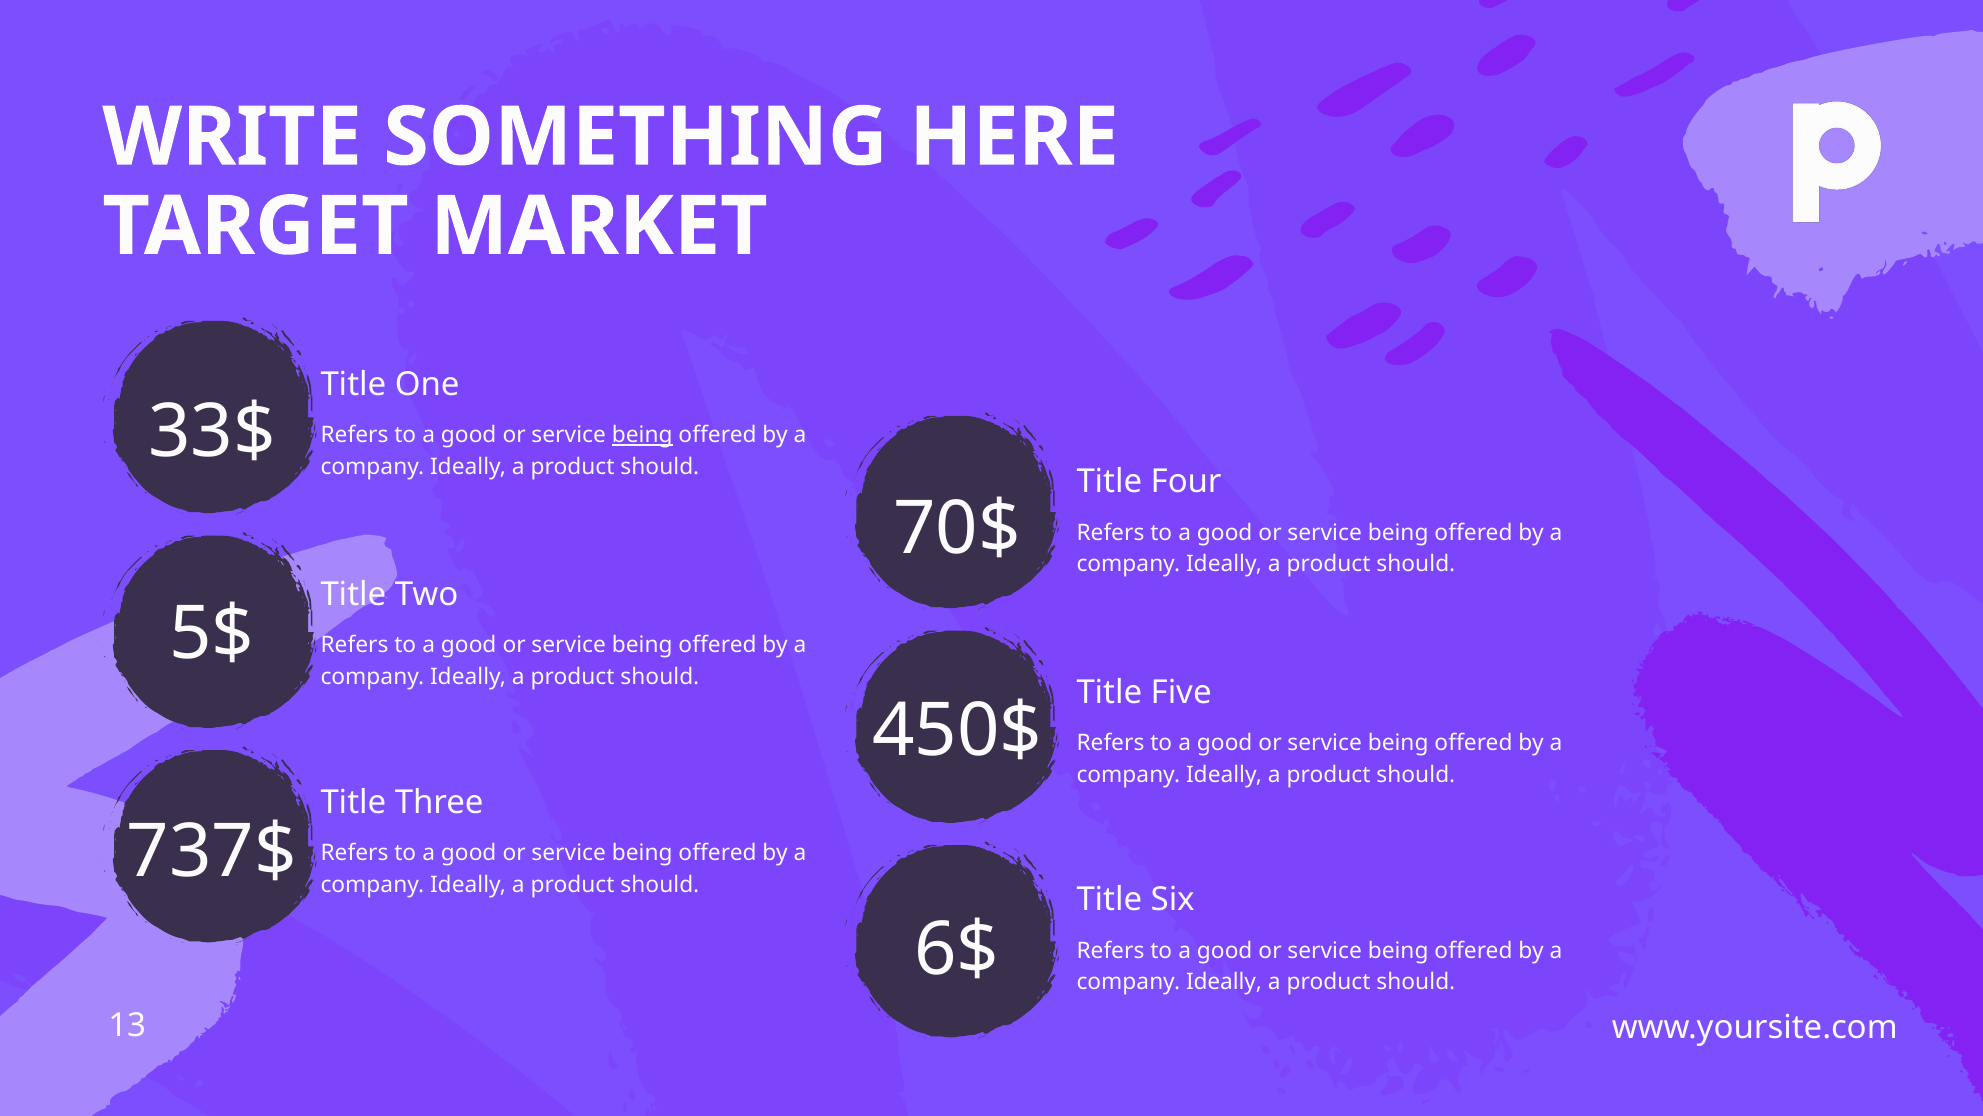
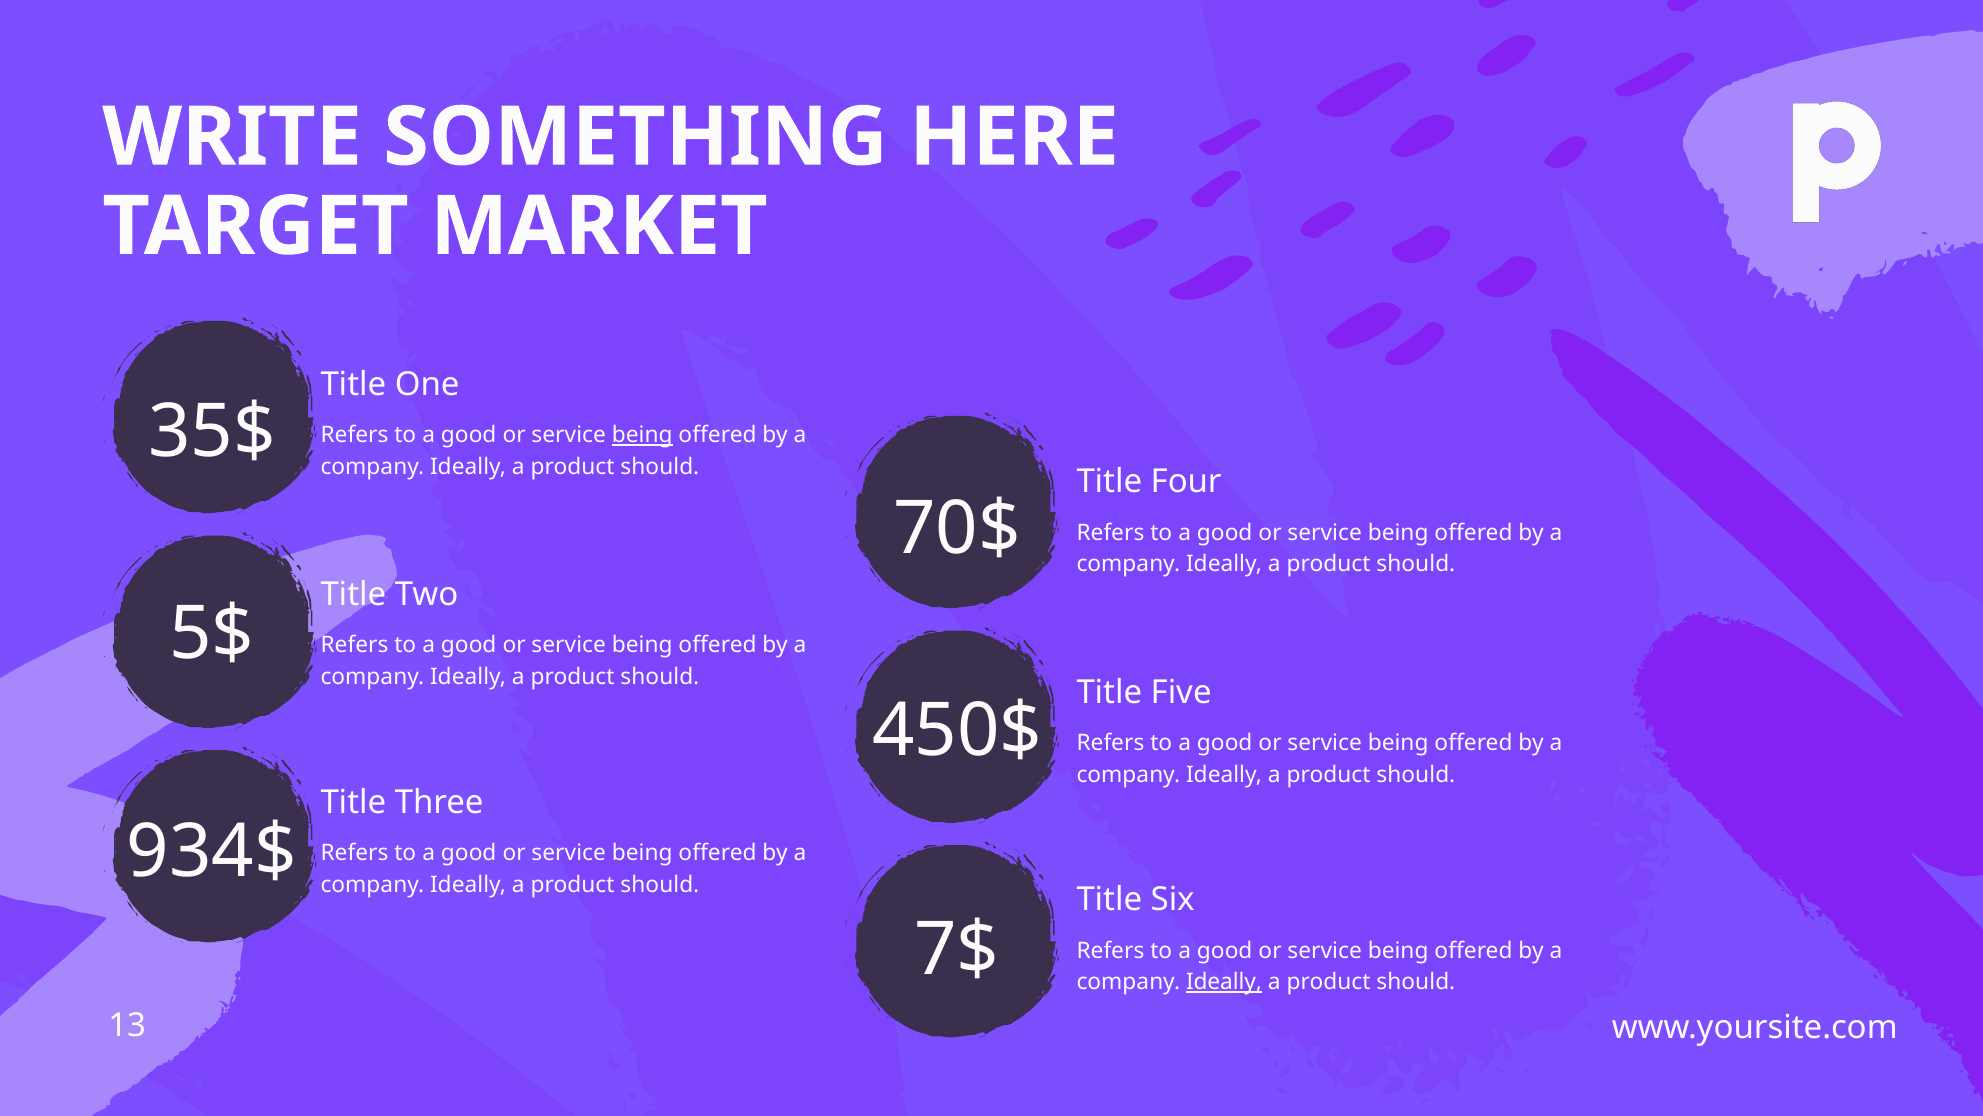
33$: 33$ -> 35$
737$: 737$ -> 934$
6$: 6$ -> 7$
Ideally at (1224, 982) underline: none -> present
